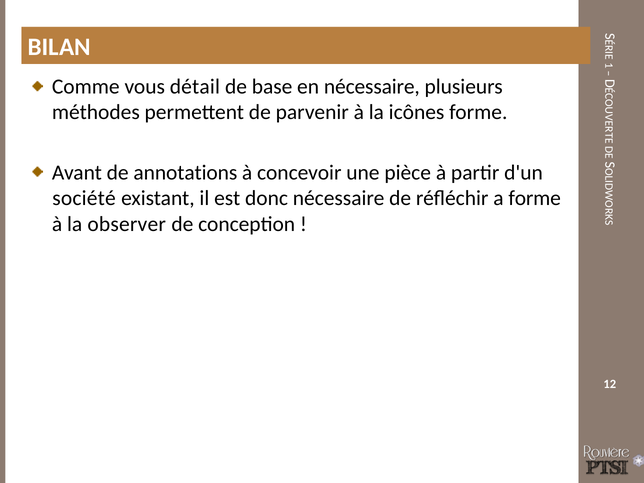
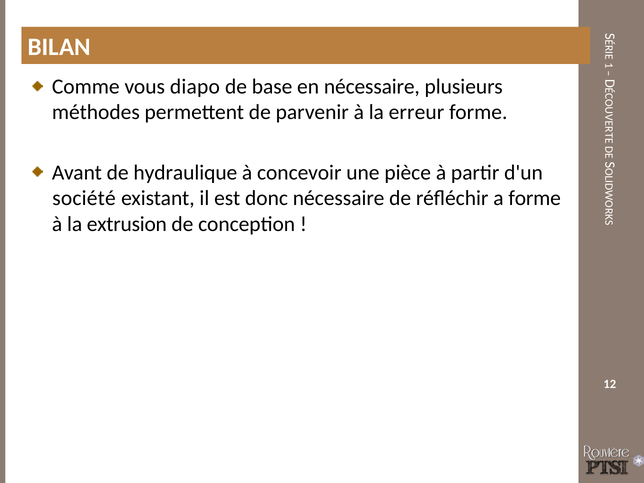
détail: détail -> diapo
icônes: icônes -> erreur
annotations: annotations -> hydraulique
observer: observer -> extrusion
